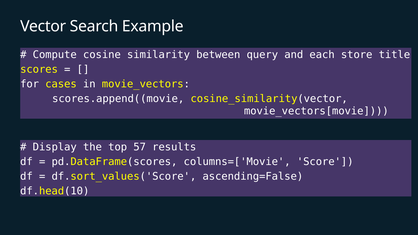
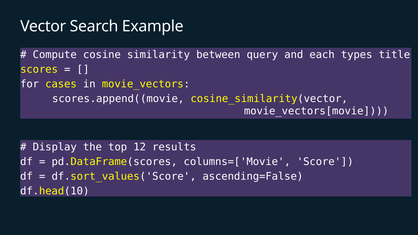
store: store -> types
57: 57 -> 12
